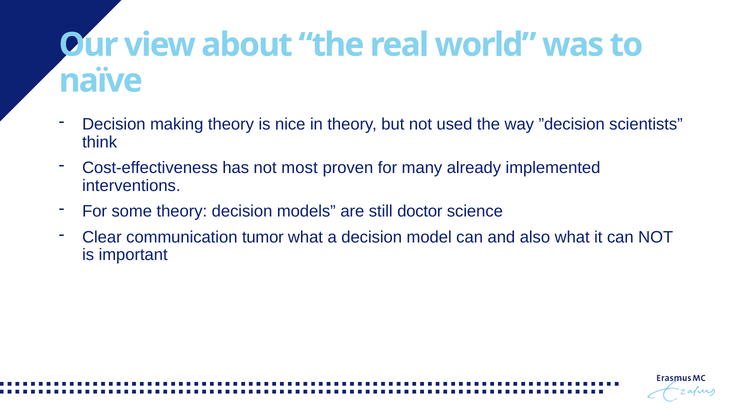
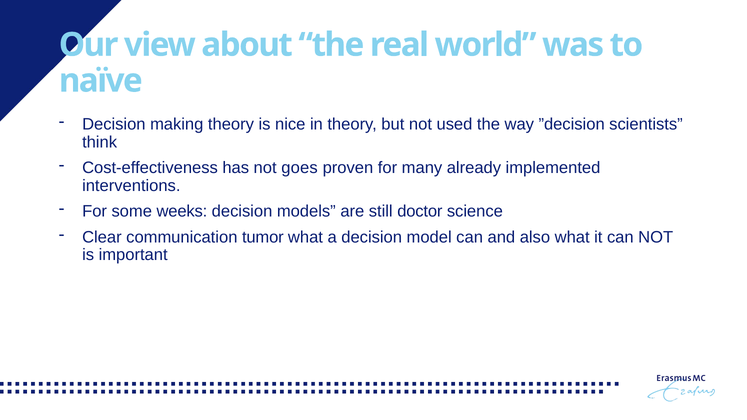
most: most -> goes
some theory: theory -> weeks
